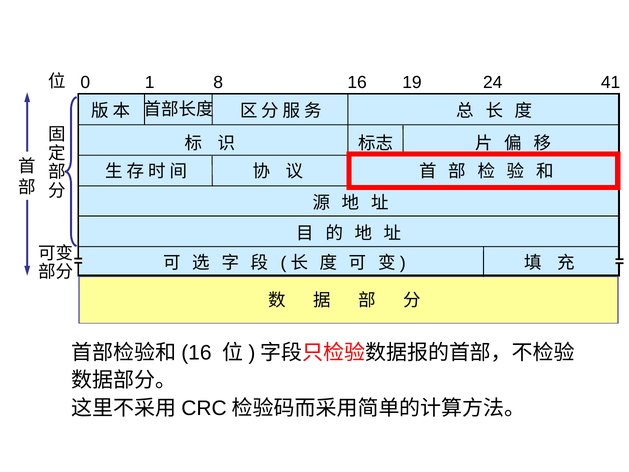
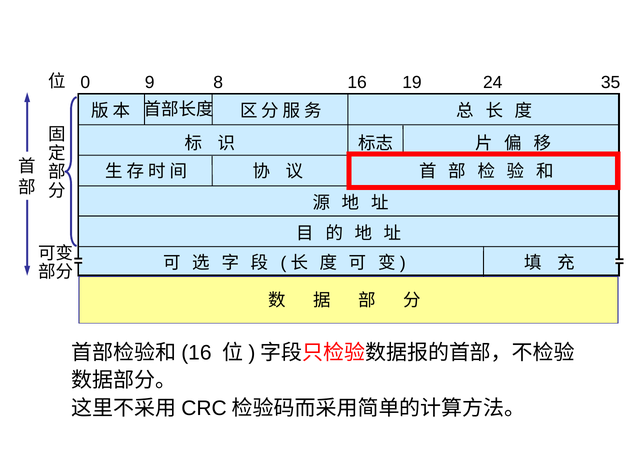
1: 1 -> 9
41: 41 -> 35
